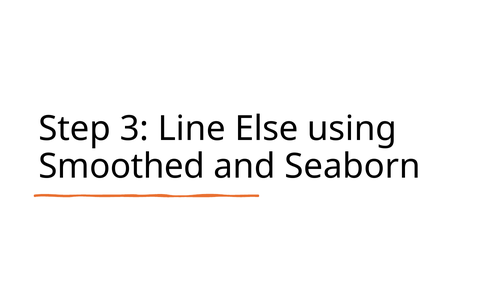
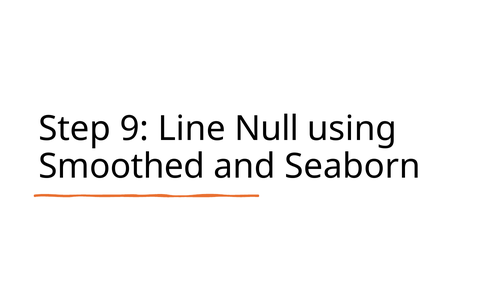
3: 3 -> 9
Else: Else -> Null
